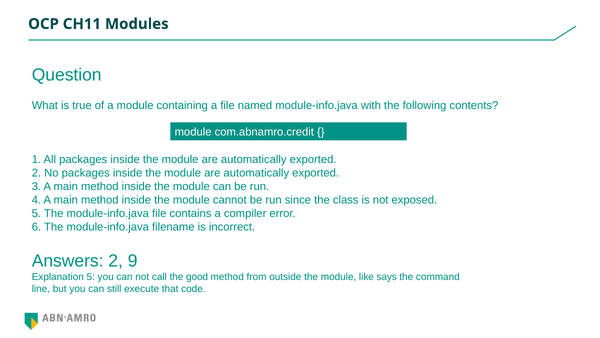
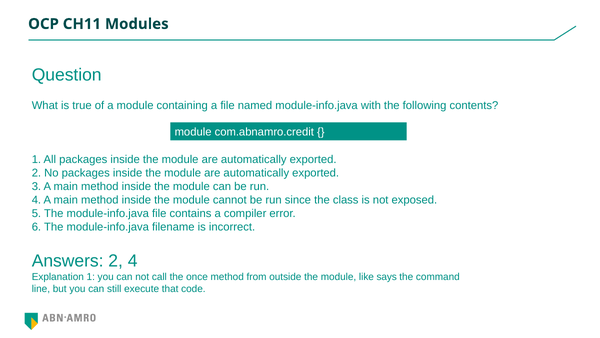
2 9: 9 -> 4
Explanation 5: 5 -> 1
good: good -> once
